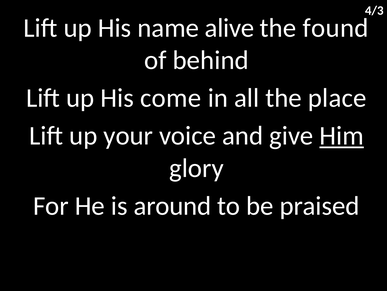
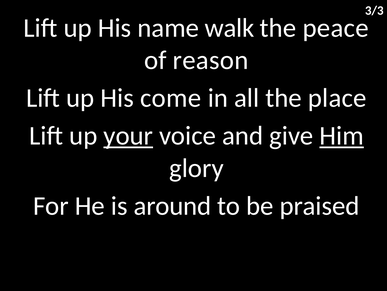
4/3: 4/3 -> 3/3
alive: alive -> walk
found: found -> peace
behind: behind -> reason
your underline: none -> present
